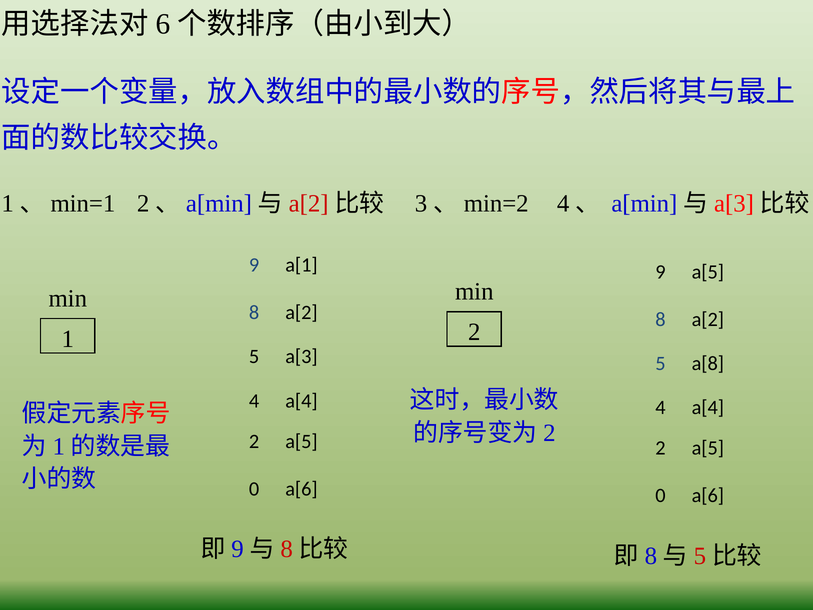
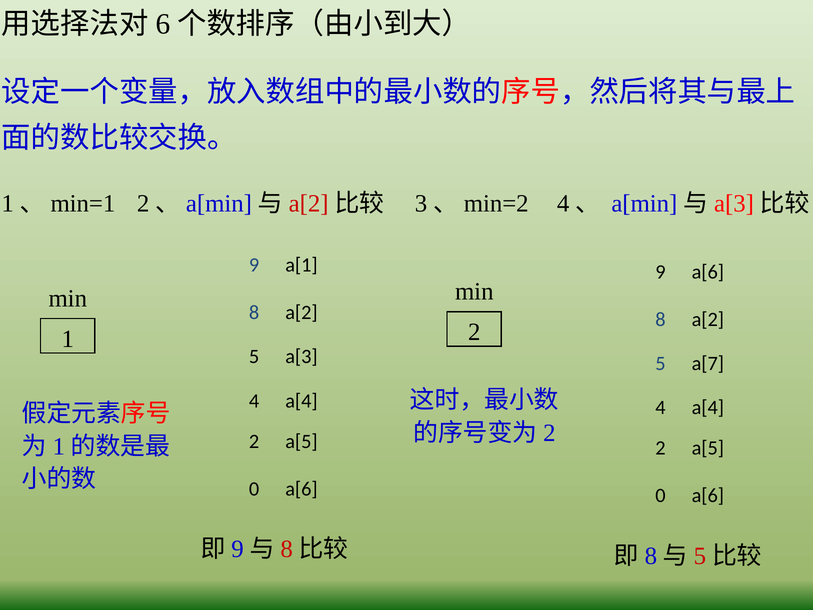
a[5 at (708, 272): a[5 -> a[6
a[8: a[8 -> a[7
